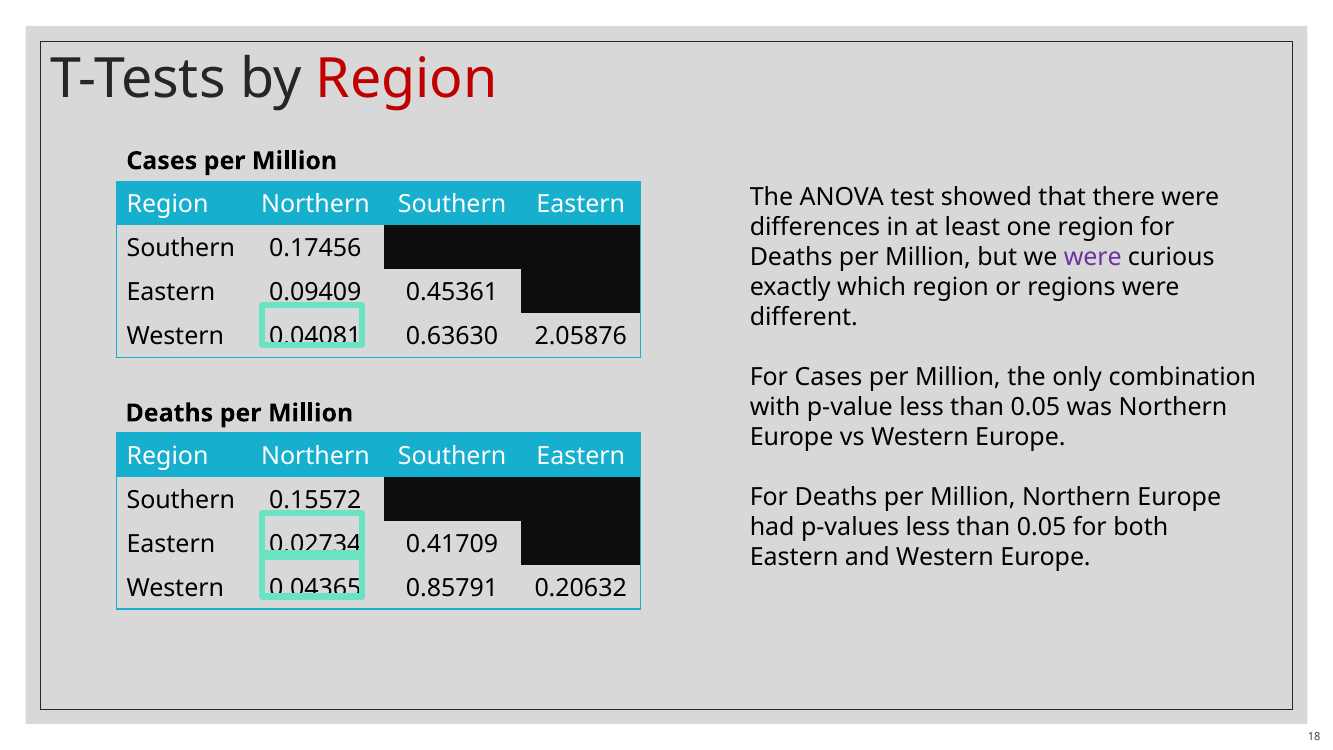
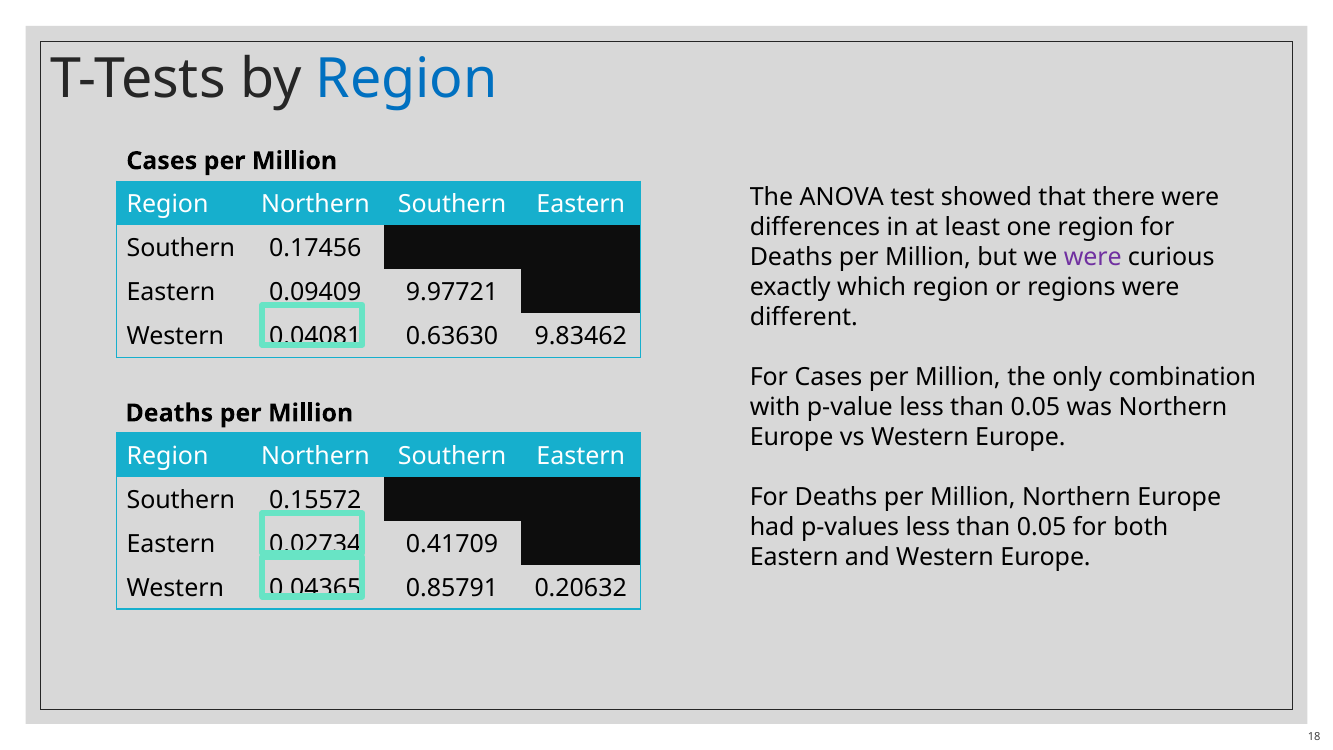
Region at (407, 80) colour: red -> blue
0.45361: 0.45361 -> 9.97721
2.05876: 2.05876 -> 9.83462
